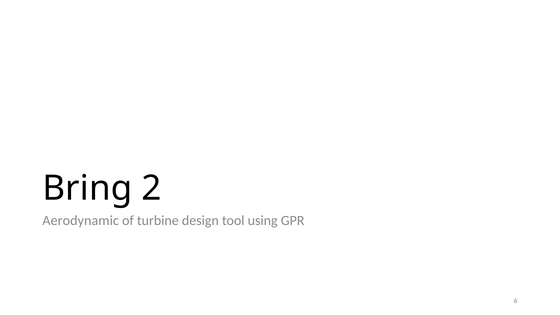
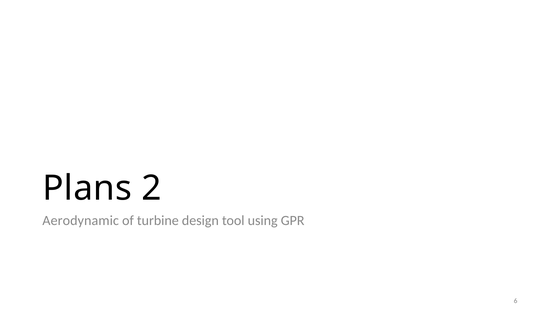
Bring: Bring -> Plans
